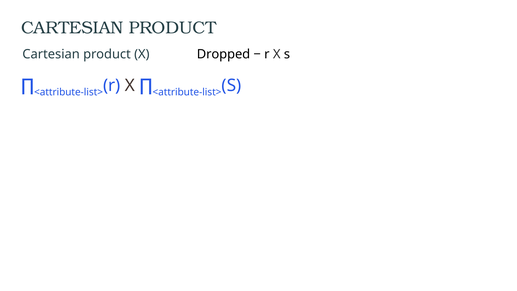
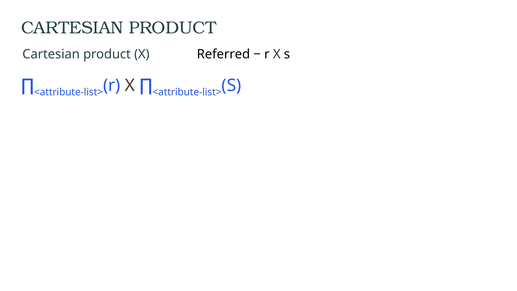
Dropped: Dropped -> Referred
